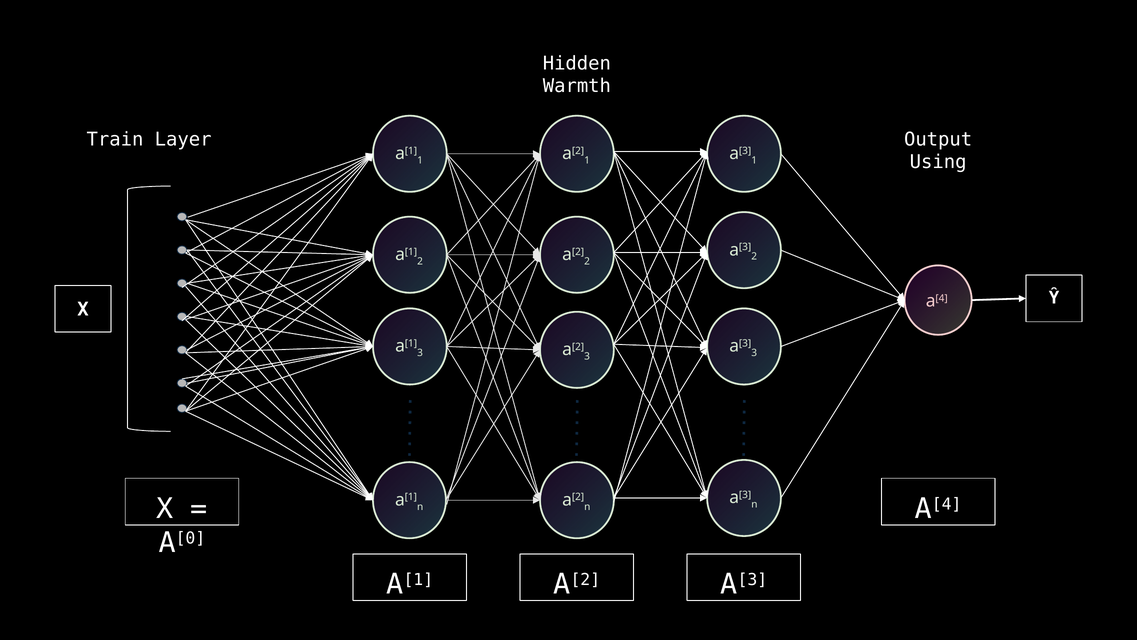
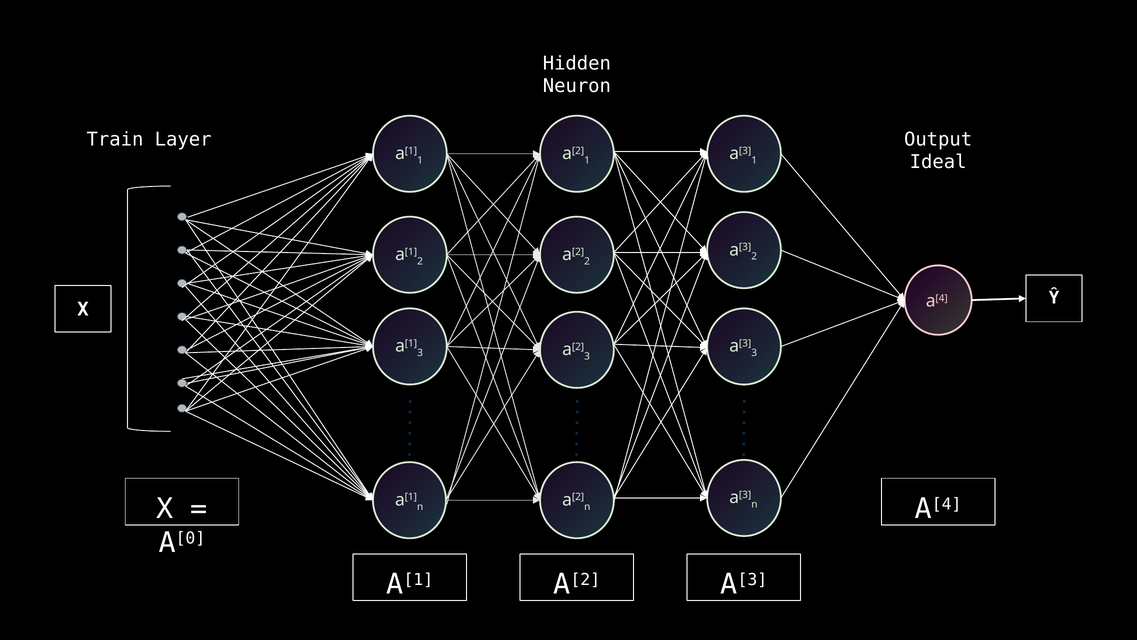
Warmth: Warmth -> Neuron
Using: Using -> Ideal
